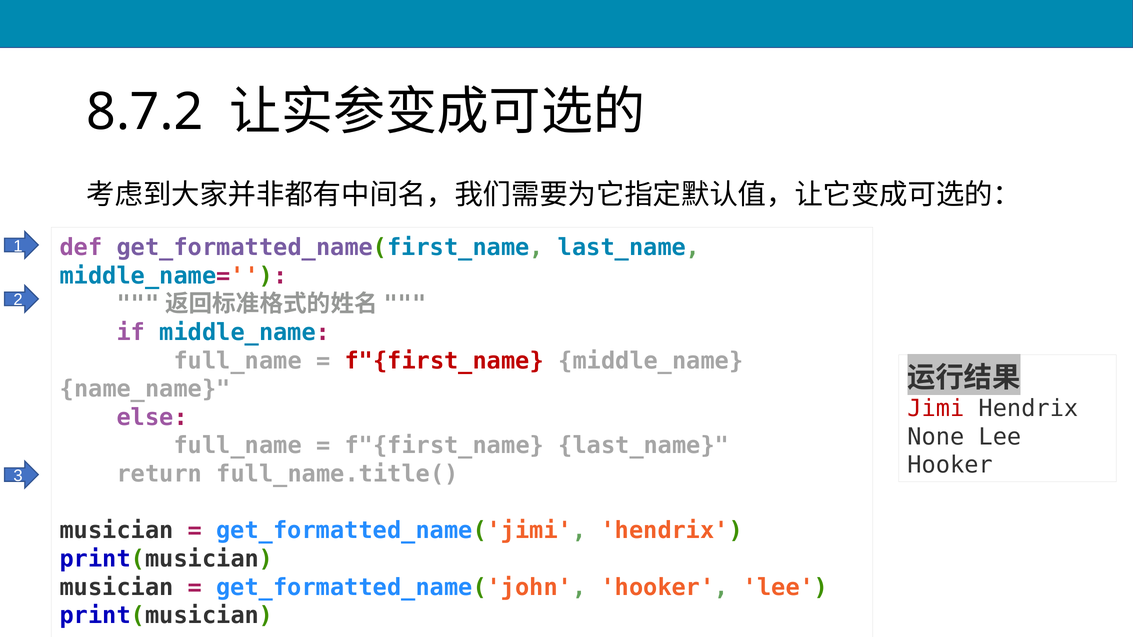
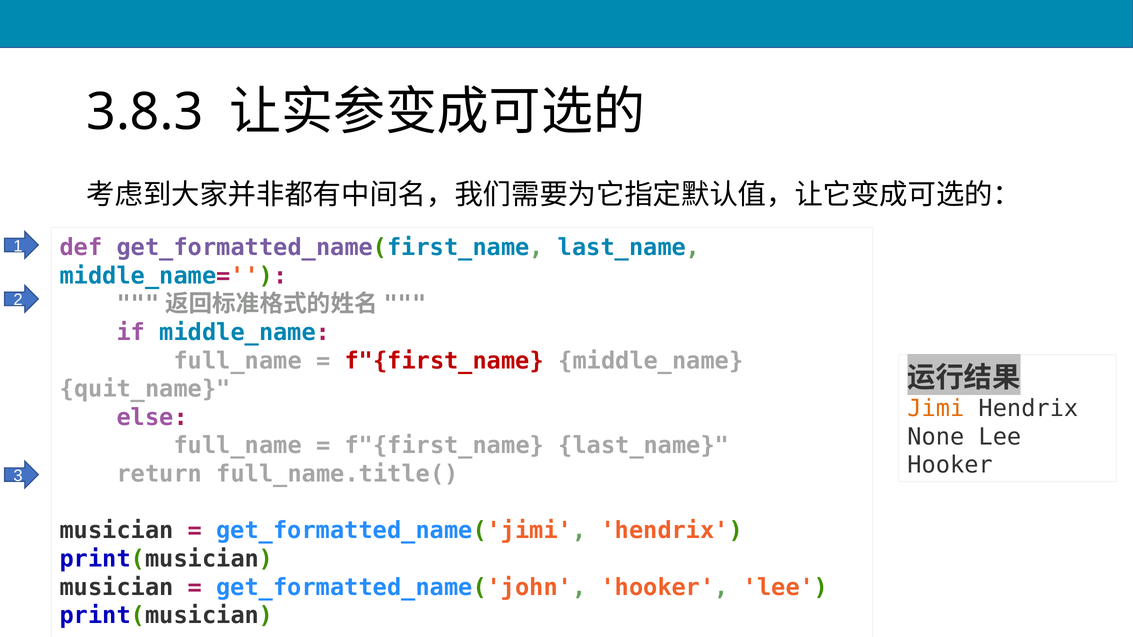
8.7.2: 8.7.2 -> 3.8.3
name_name: name_name -> quit_name
Jimi colour: red -> orange
